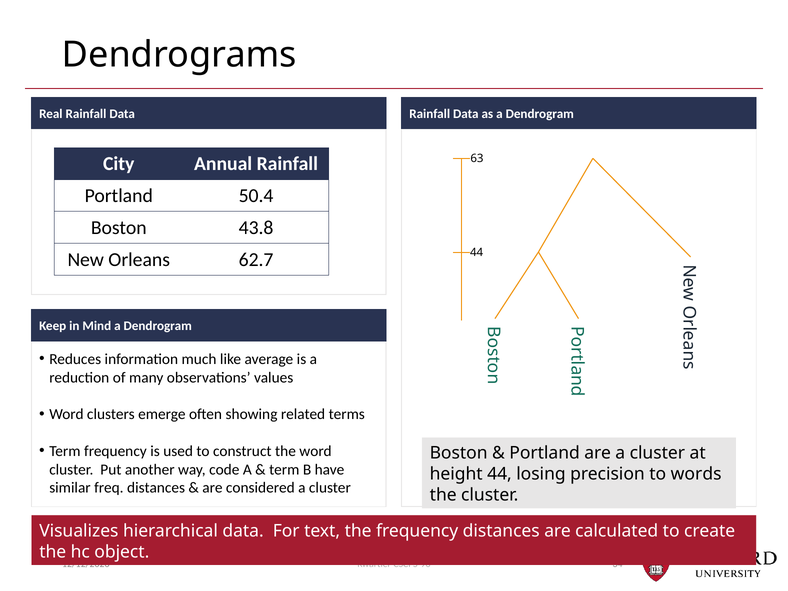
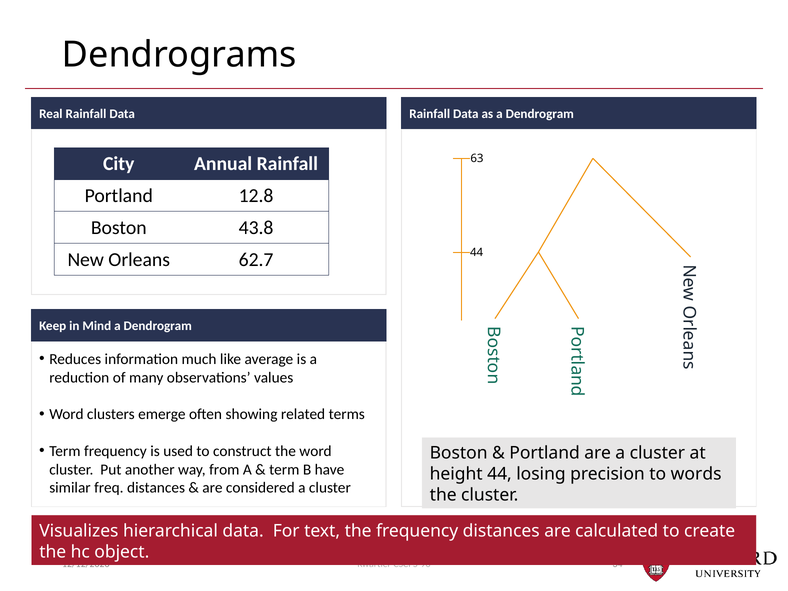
50.4: 50.4 -> 12.8
code: code -> from
